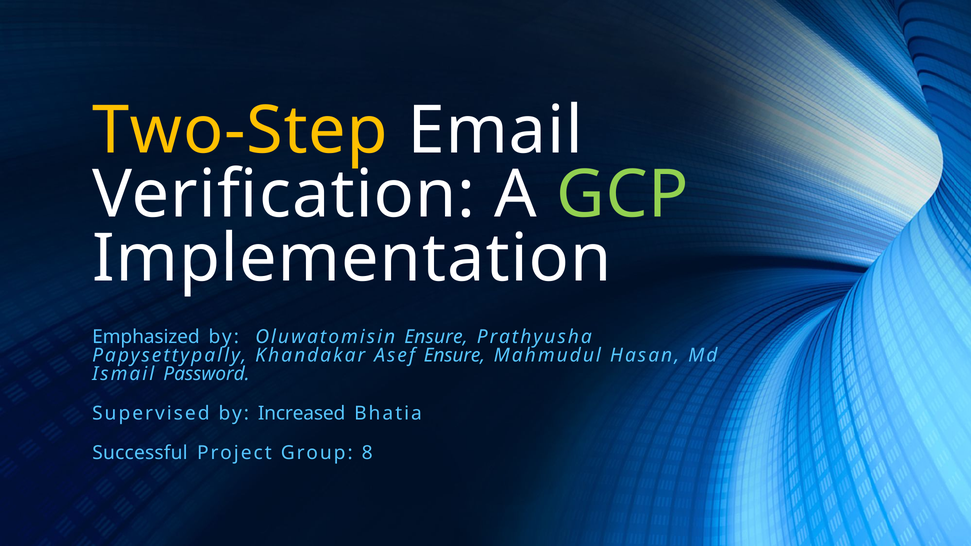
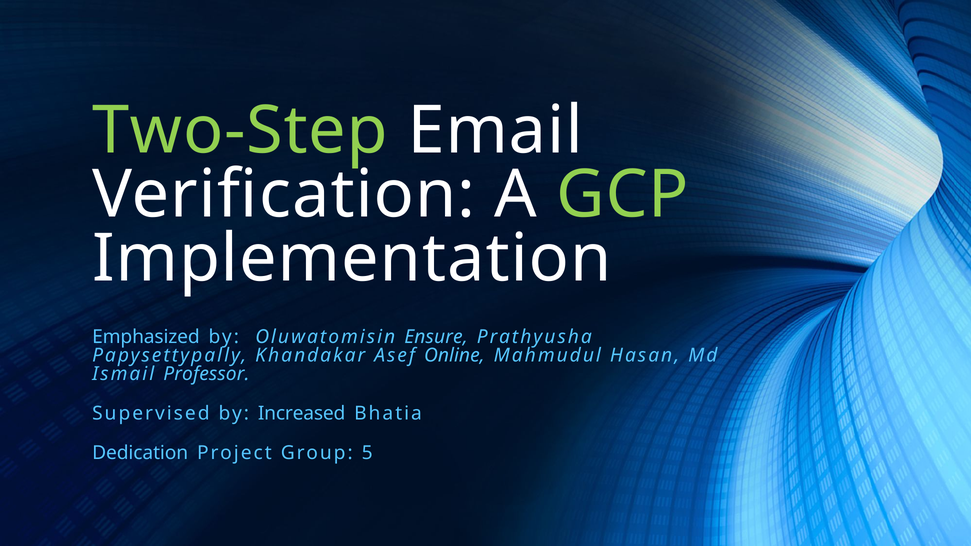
Two-Step colour: yellow -> light green
Asef Ensure: Ensure -> Online
Password: Password -> Professor
Successful: Successful -> Dedication
8: 8 -> 5
